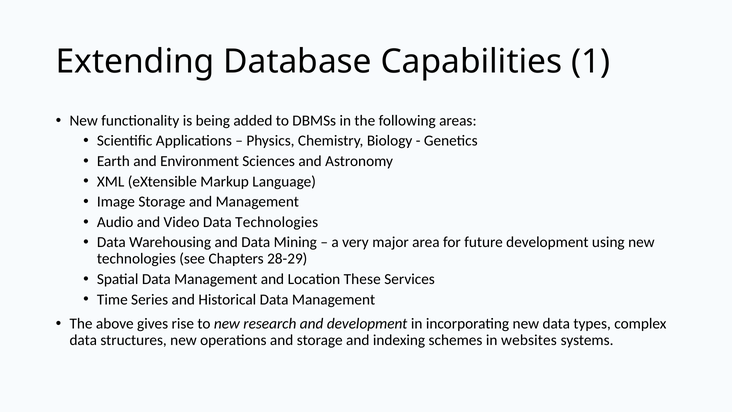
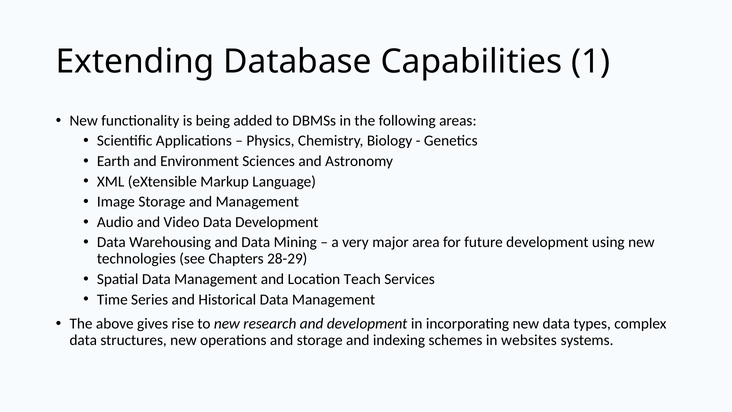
Data Technologies: Technologies -> Development
These: These -> Teach
